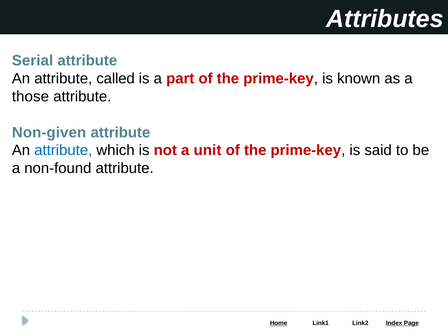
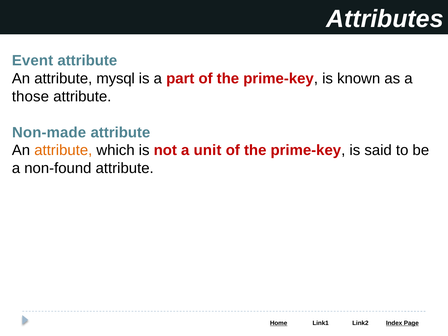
Serial: Serial -> Event
called: called -> mysql
Non-given: Non-given -> Non-made
attribute at (63, 150) colour: blue -> orange
